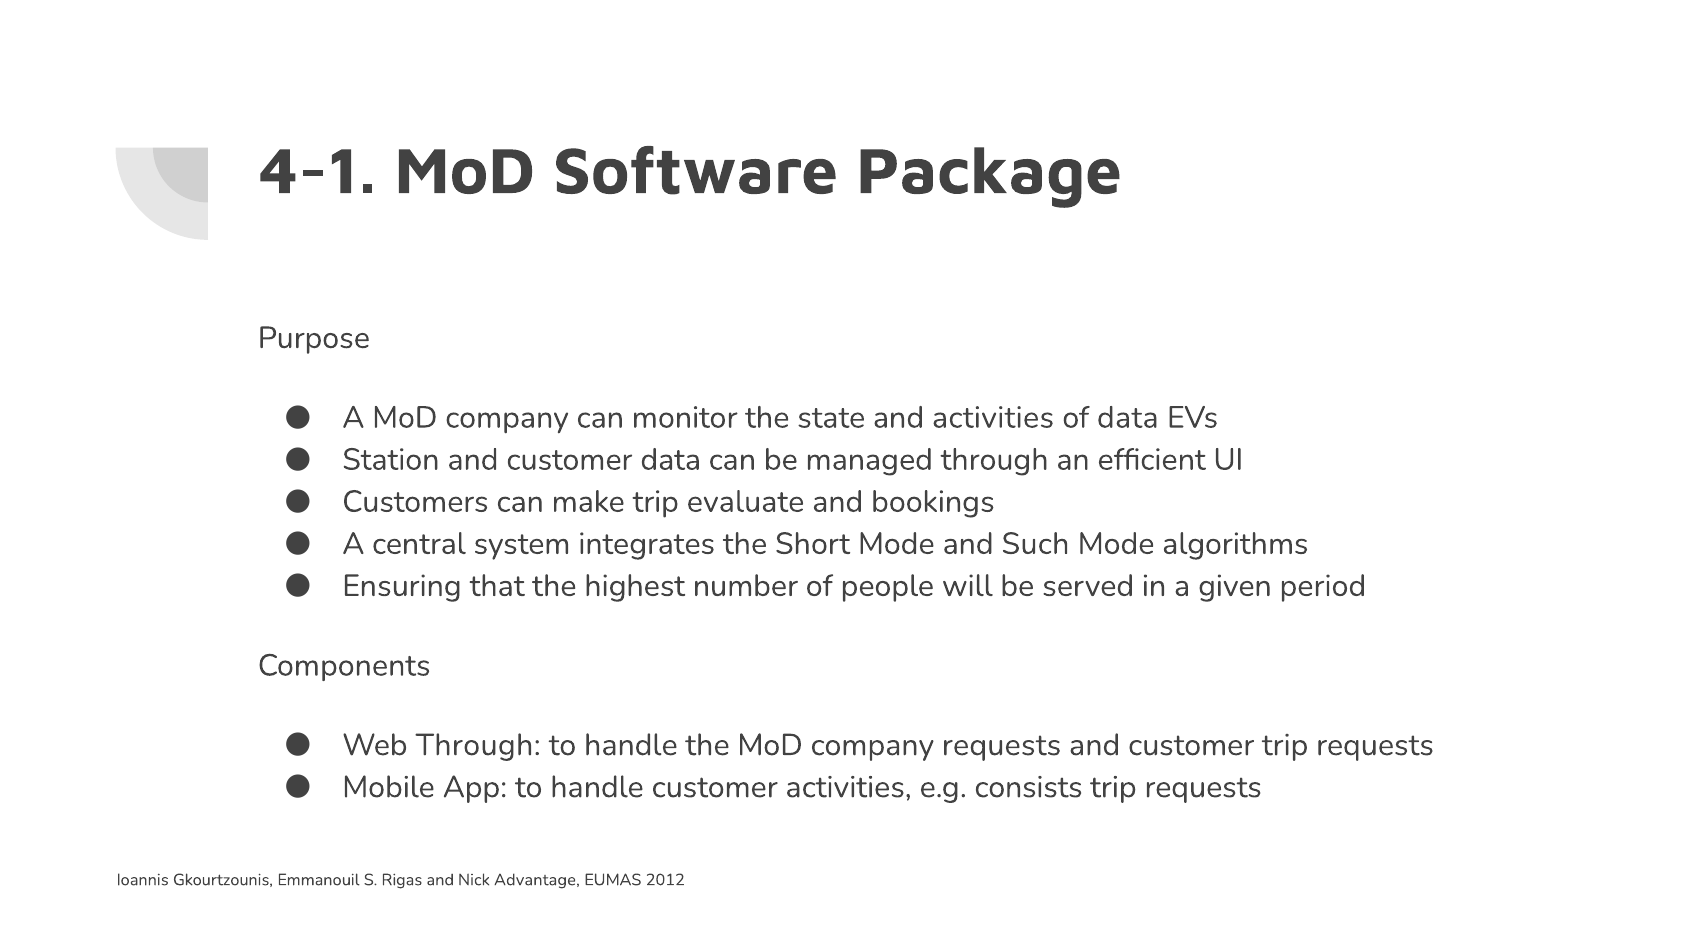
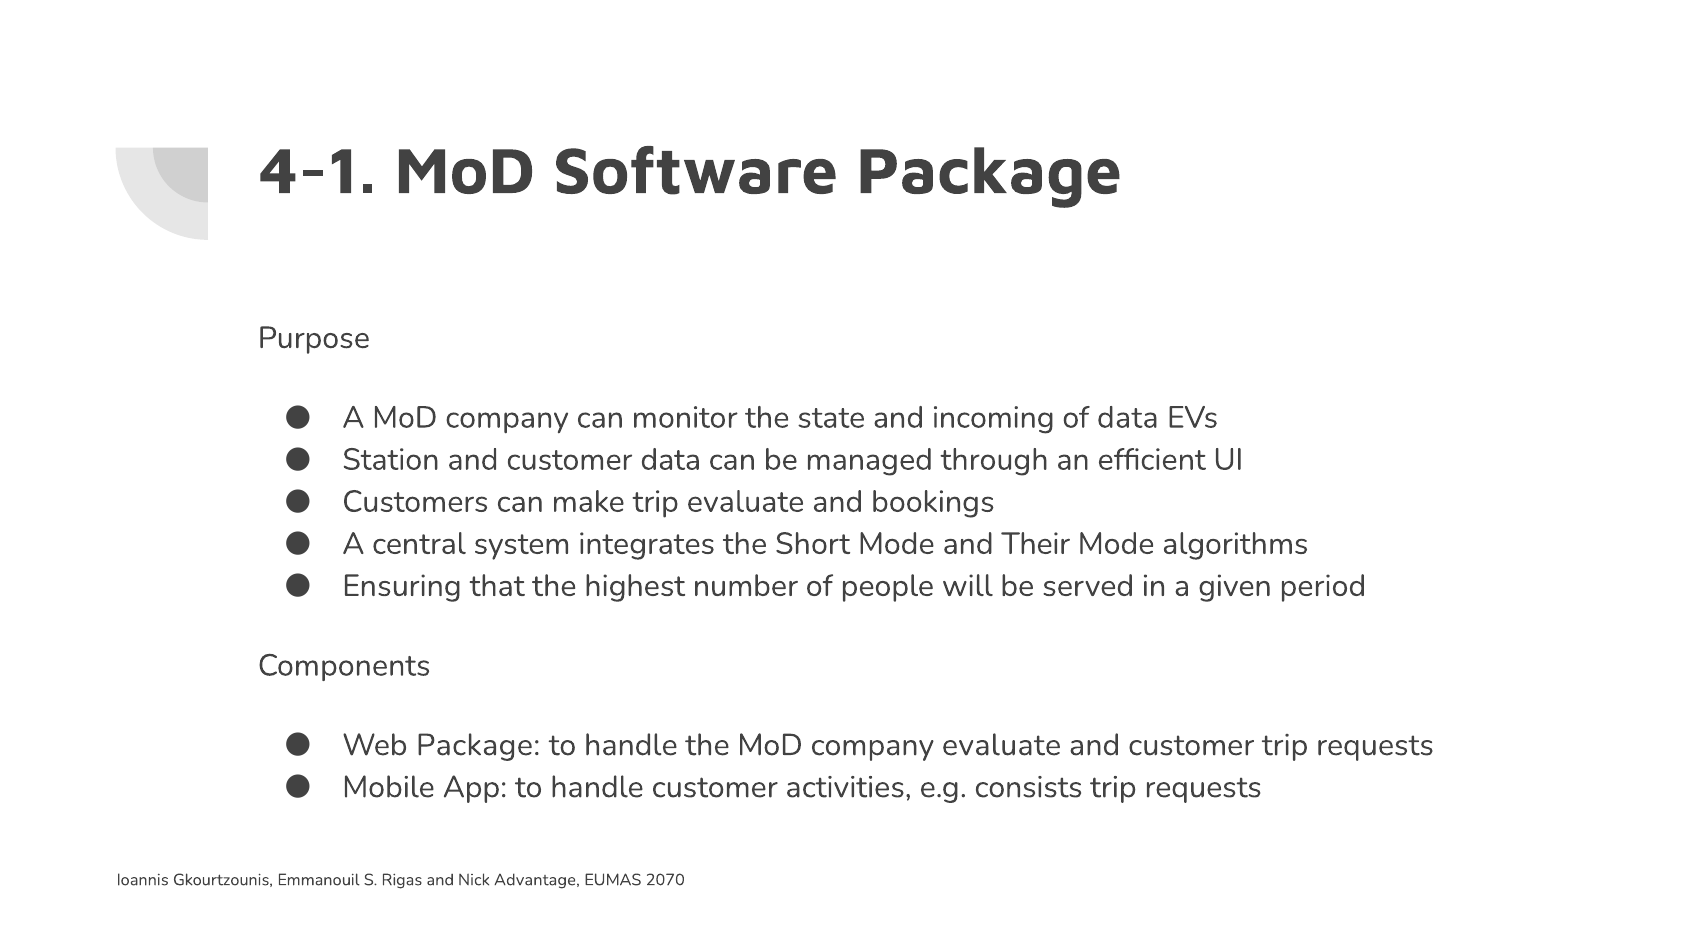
and activities: activities -> incoming
Such: Such -> Their
Web Through: Through -> Package
company requests: requests -> evaluate
2012: 2012 -> 2070
